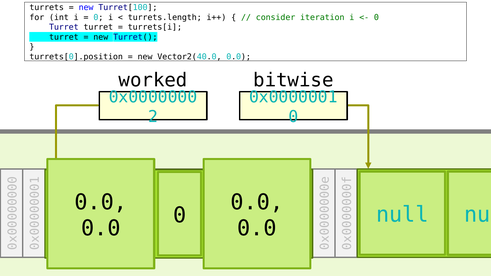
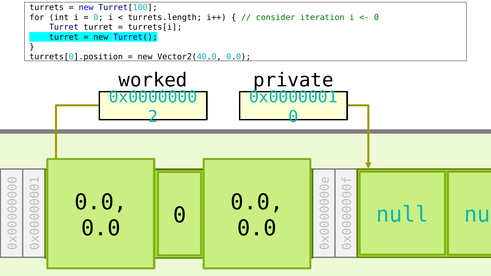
bitwise: bitwise -> private
